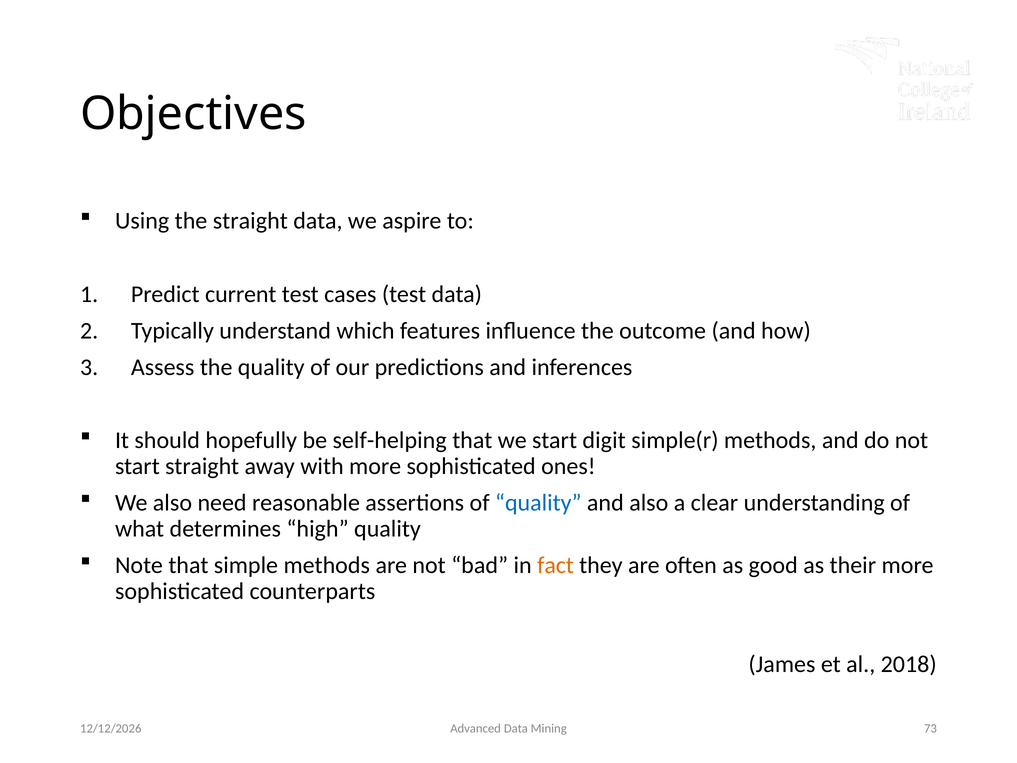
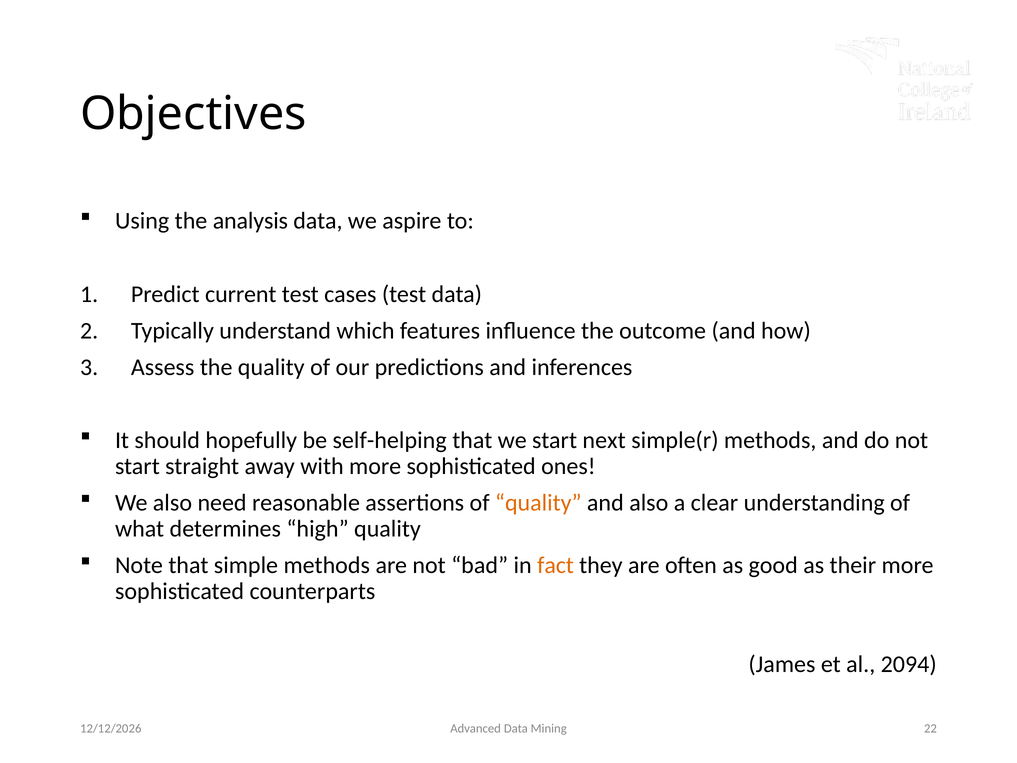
the straight: straight -> analysis
digit: digit -> next
quality at (538, 503) colour: blue -> orange
2018: 2018 -> 2094
73: 73 -> 22
